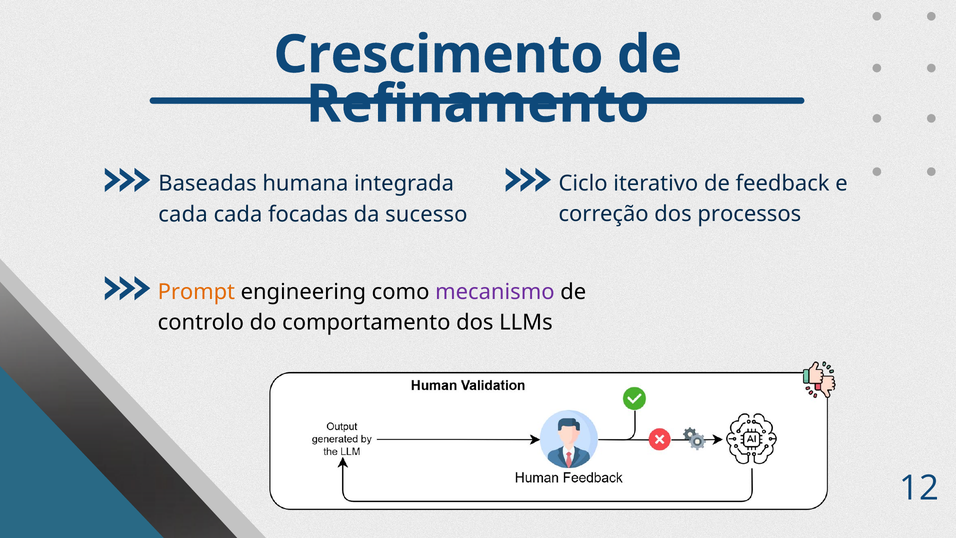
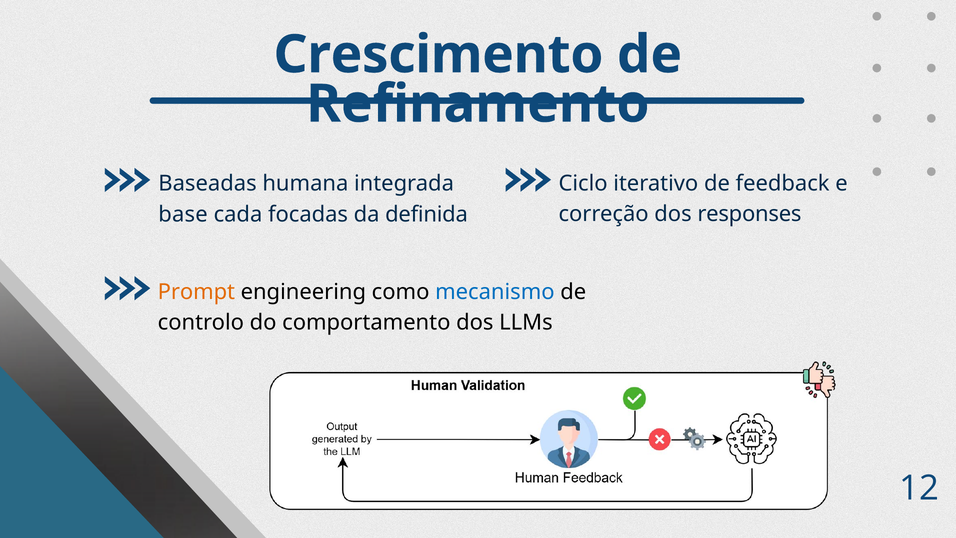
processos: processos -> responses
cada at (183, 214): cada -> base
sucesso: sucesso -> definida
mecanismo colour: purple -> blue
